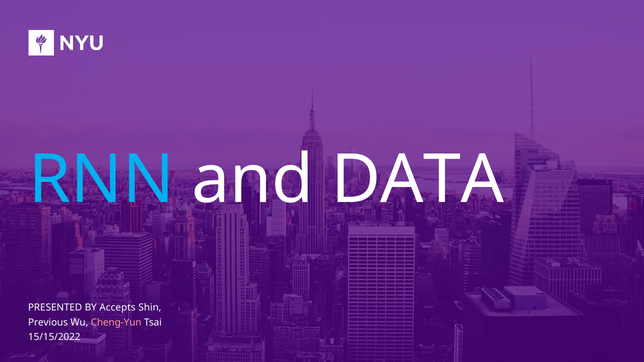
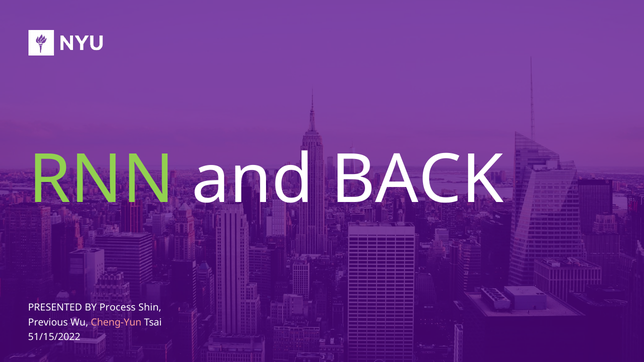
RNN colour: light blue -> light green
DATA: DATA -> BACK
Accepts: Accepts -> Process
15/15/2022: 15/15/2022 -> 51/15/2022
